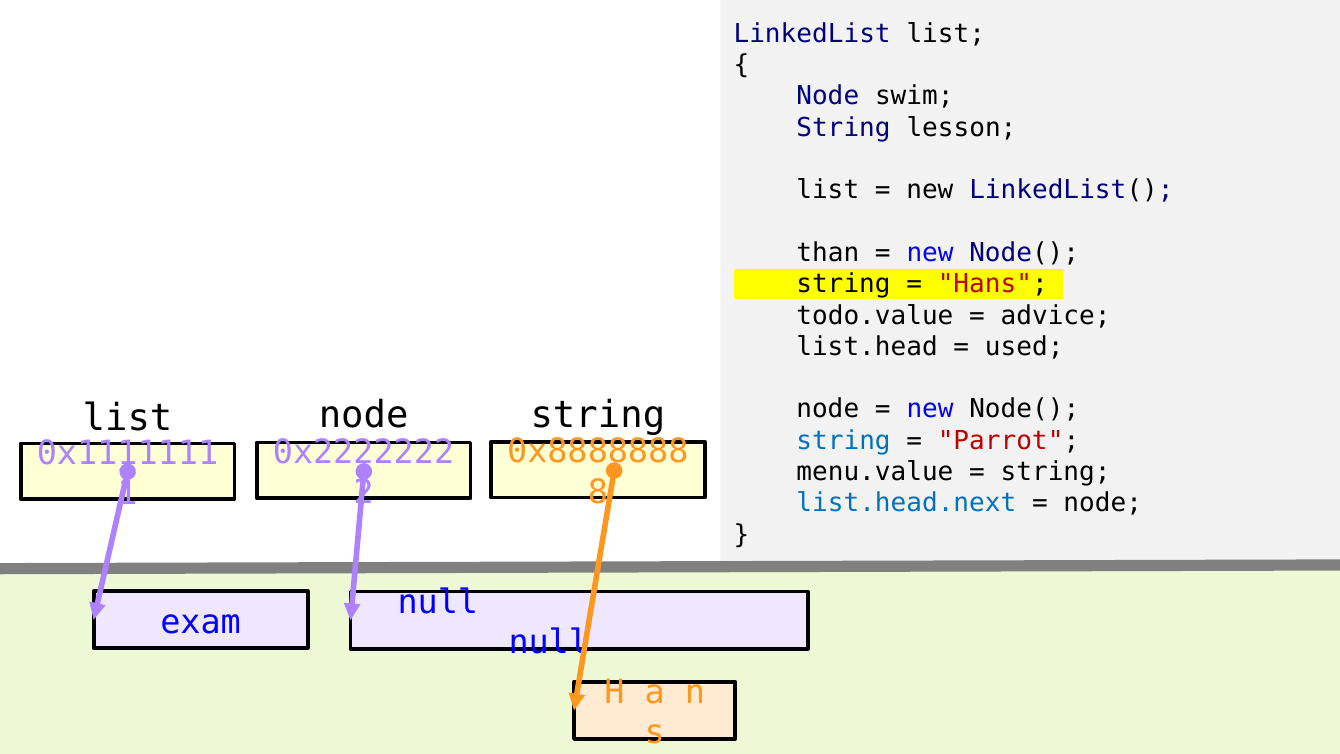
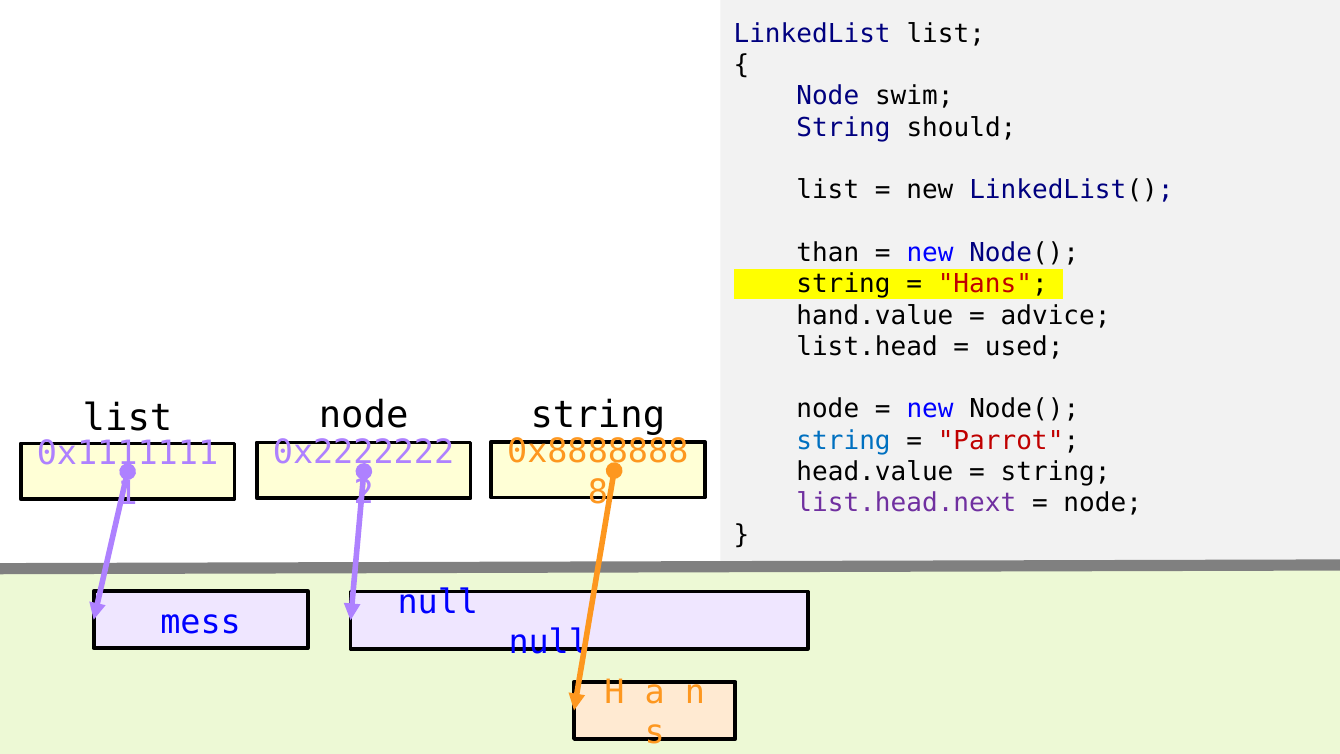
lesson: lesson -> should
todo.value: todo.value -> hand.value
menu.value: menu.value -> head.value
list.head.next colour: blue -> purple
exam: exam -> mess
